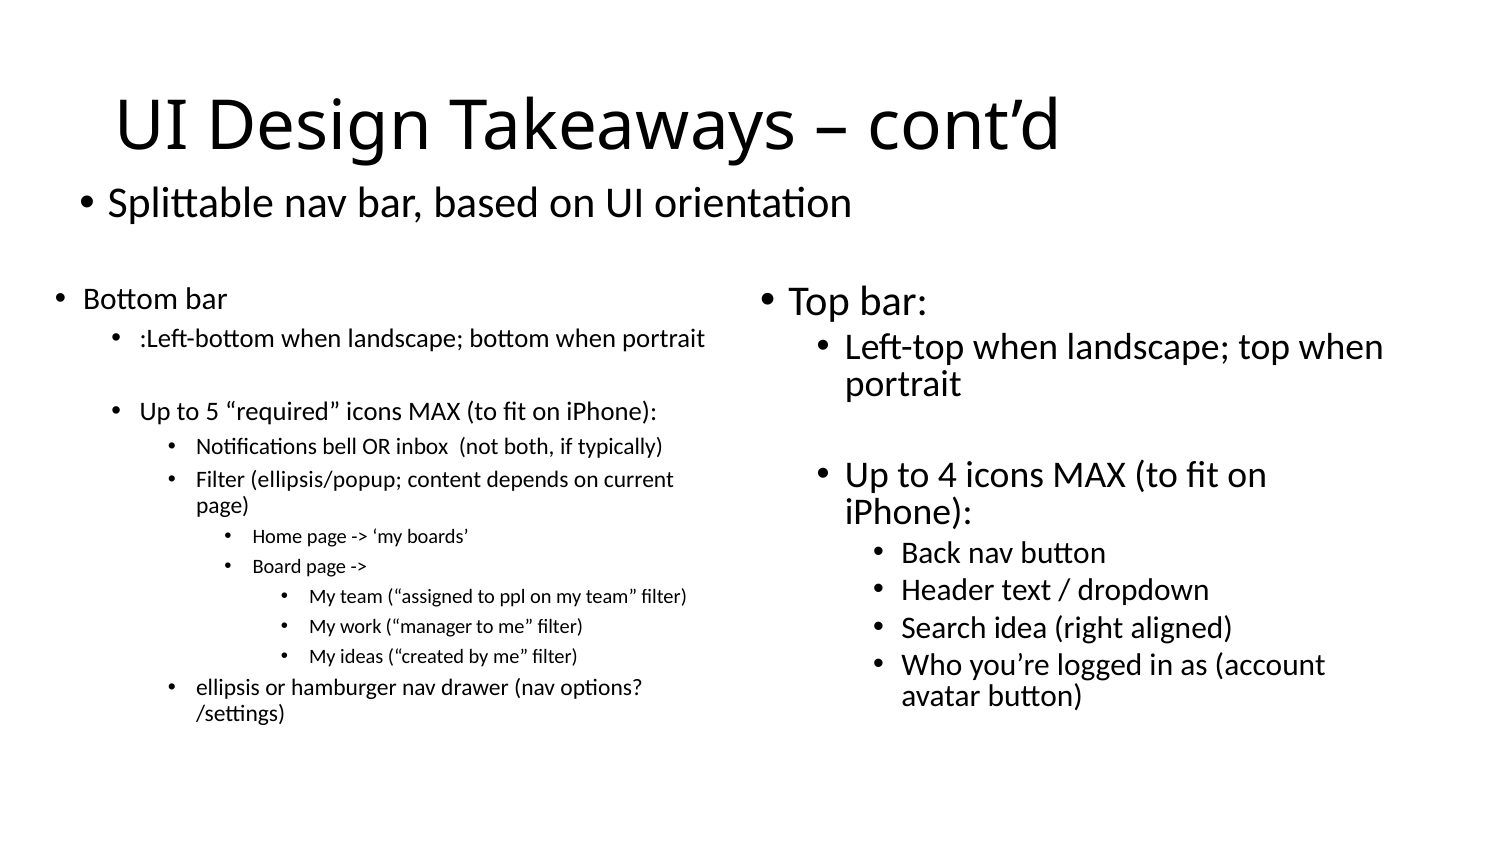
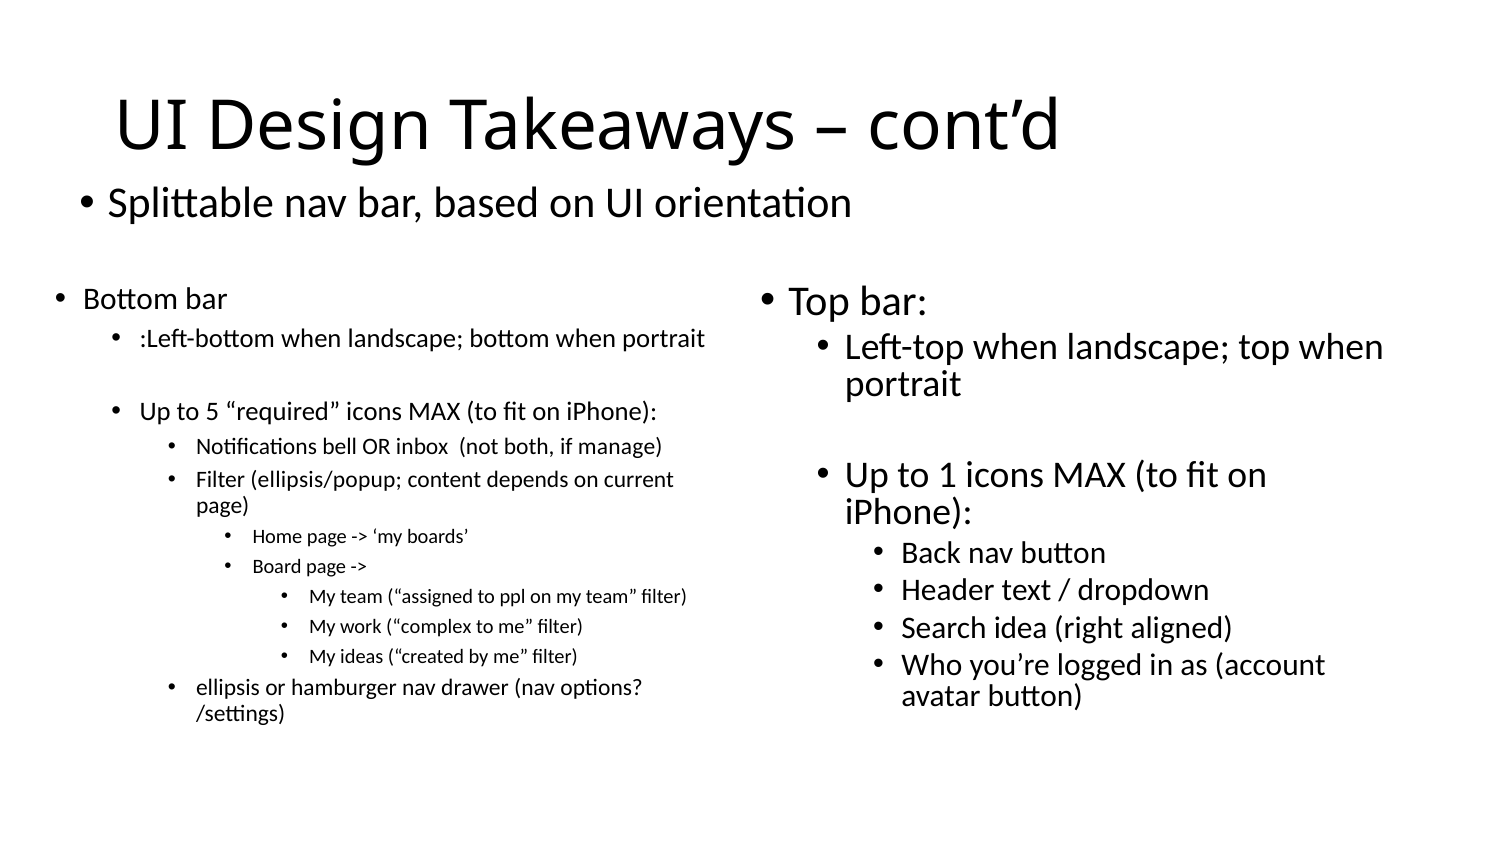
typically: typically -> manage
4: 4 -> 1
manager: manager -> complex
